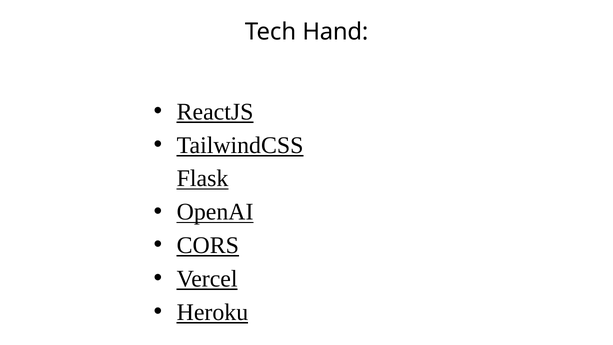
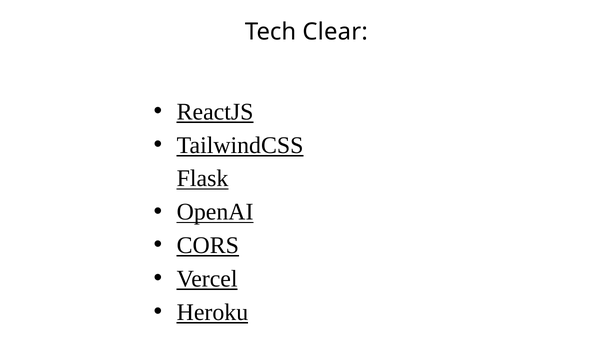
Hand: Hand -> Clear
